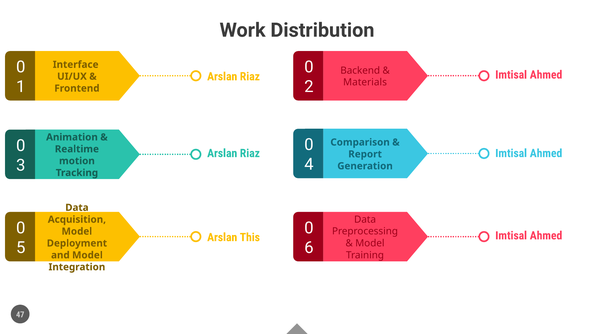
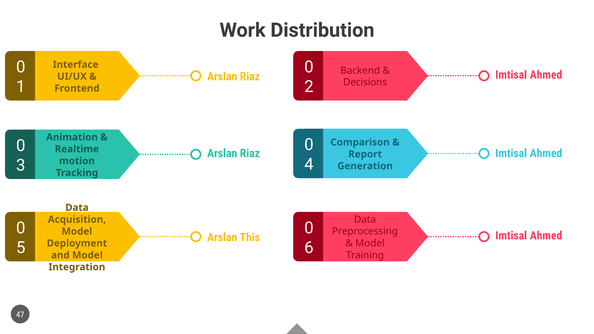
Materials: Materials -> Decisions
